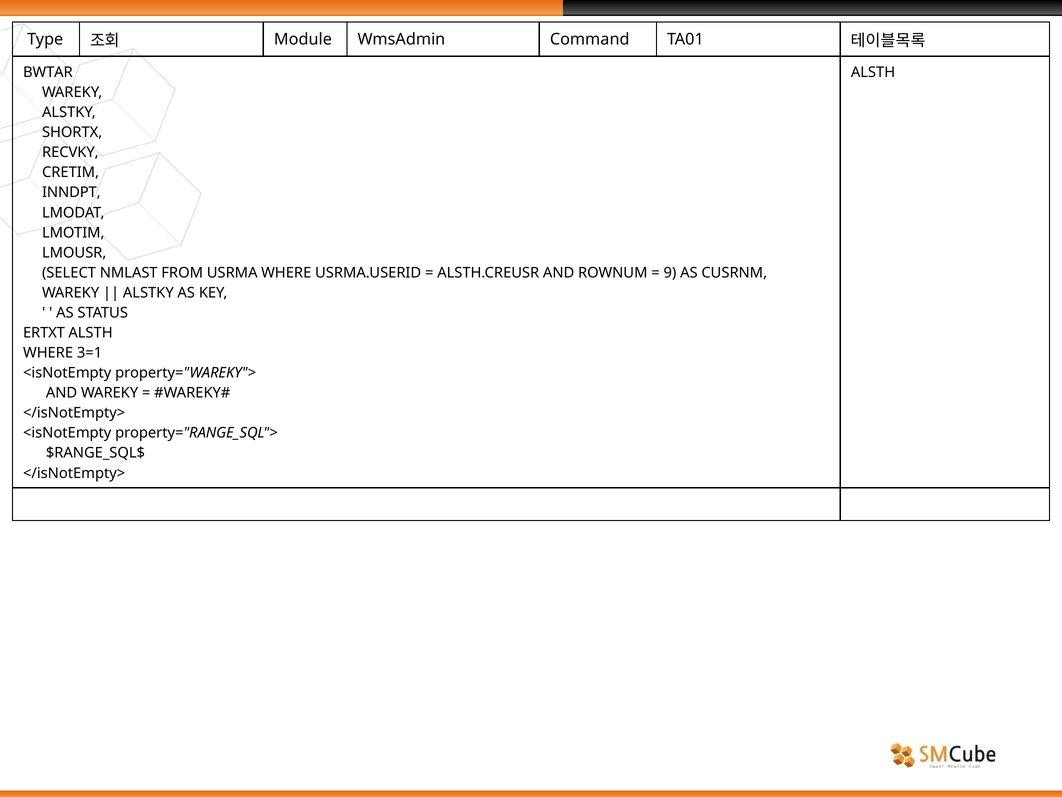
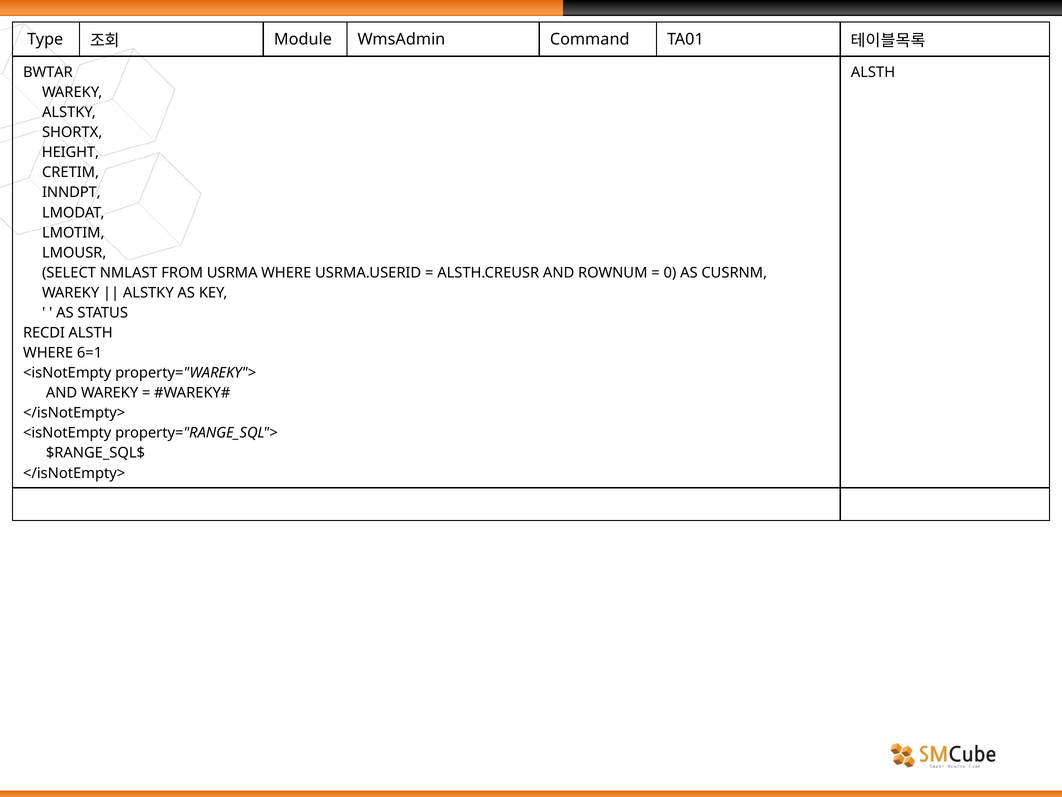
RECVKY: RECVKY -> HEIGHT
9: 9 -> 0
ERTXT: ERTXT -> RECDI
3=1: 3=1 -> 6=1
